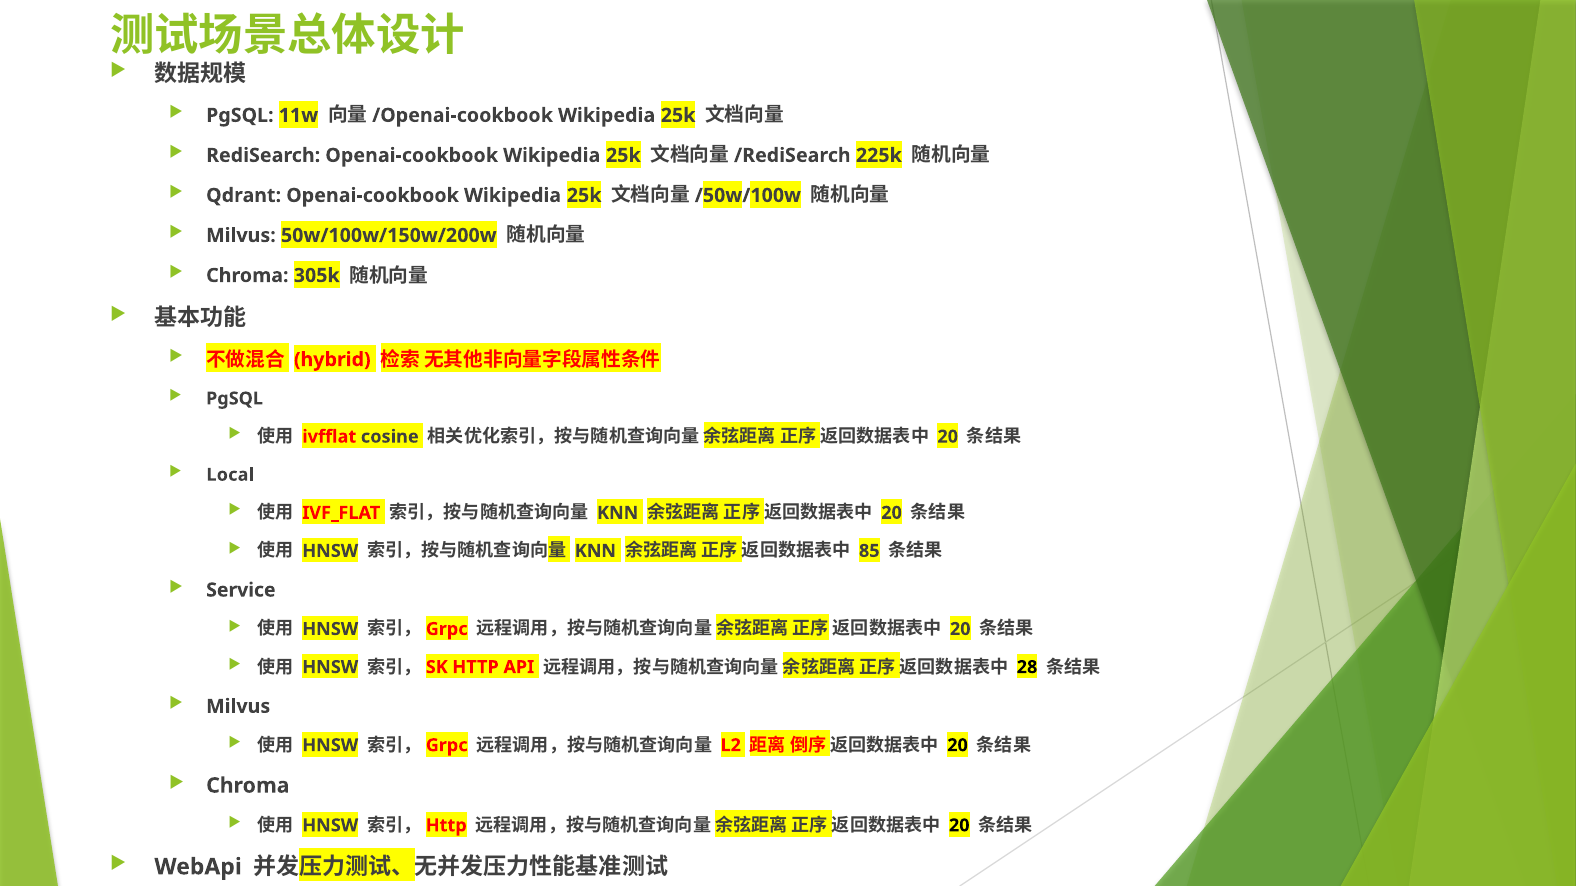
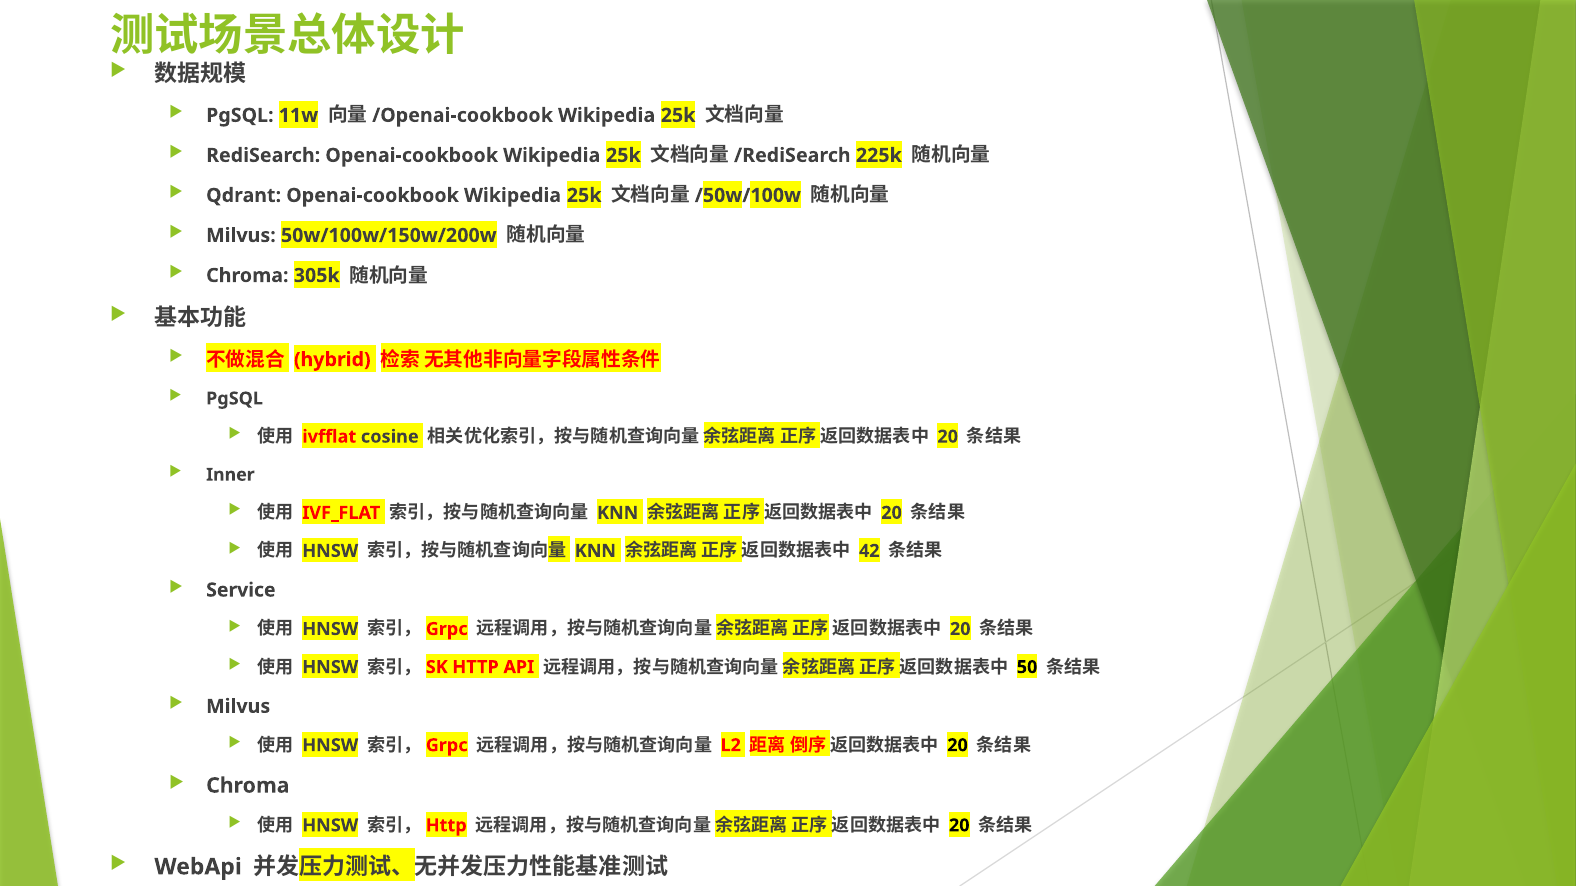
Local: Local -> Inner
85: 85 -> 42
28: 28 -> 50
